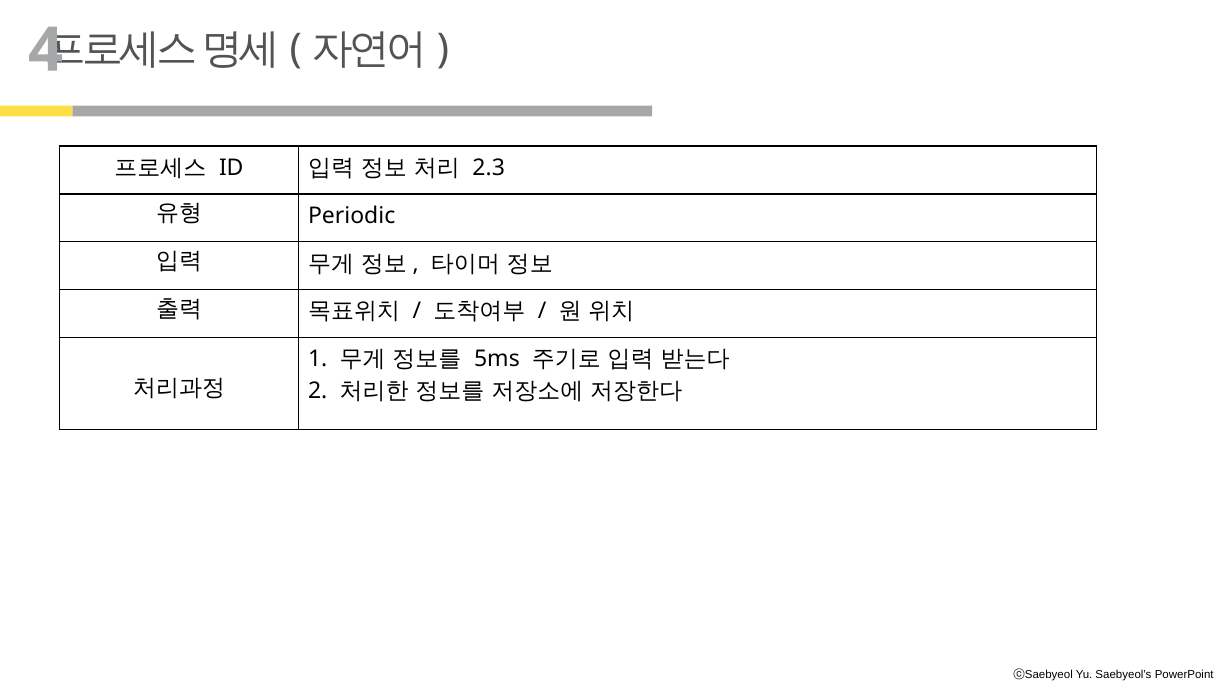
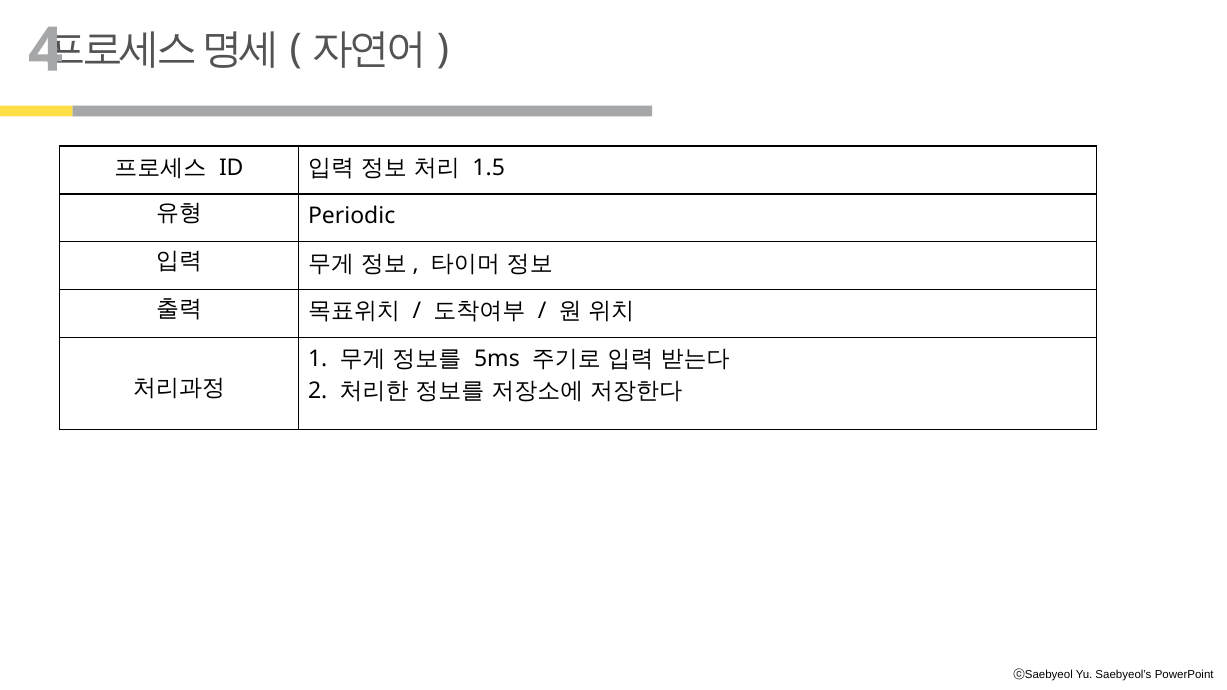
2.3: 2.3 -> 1.5
